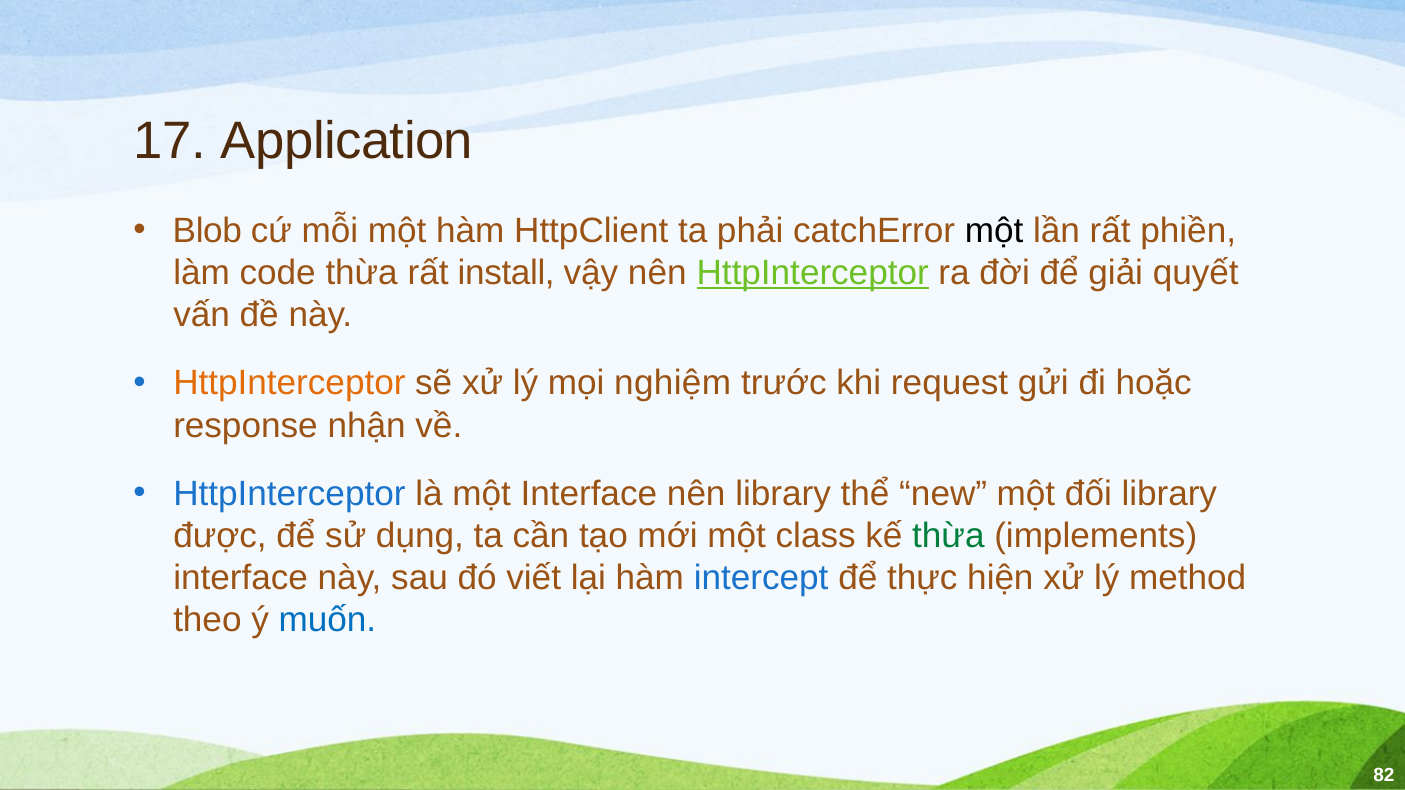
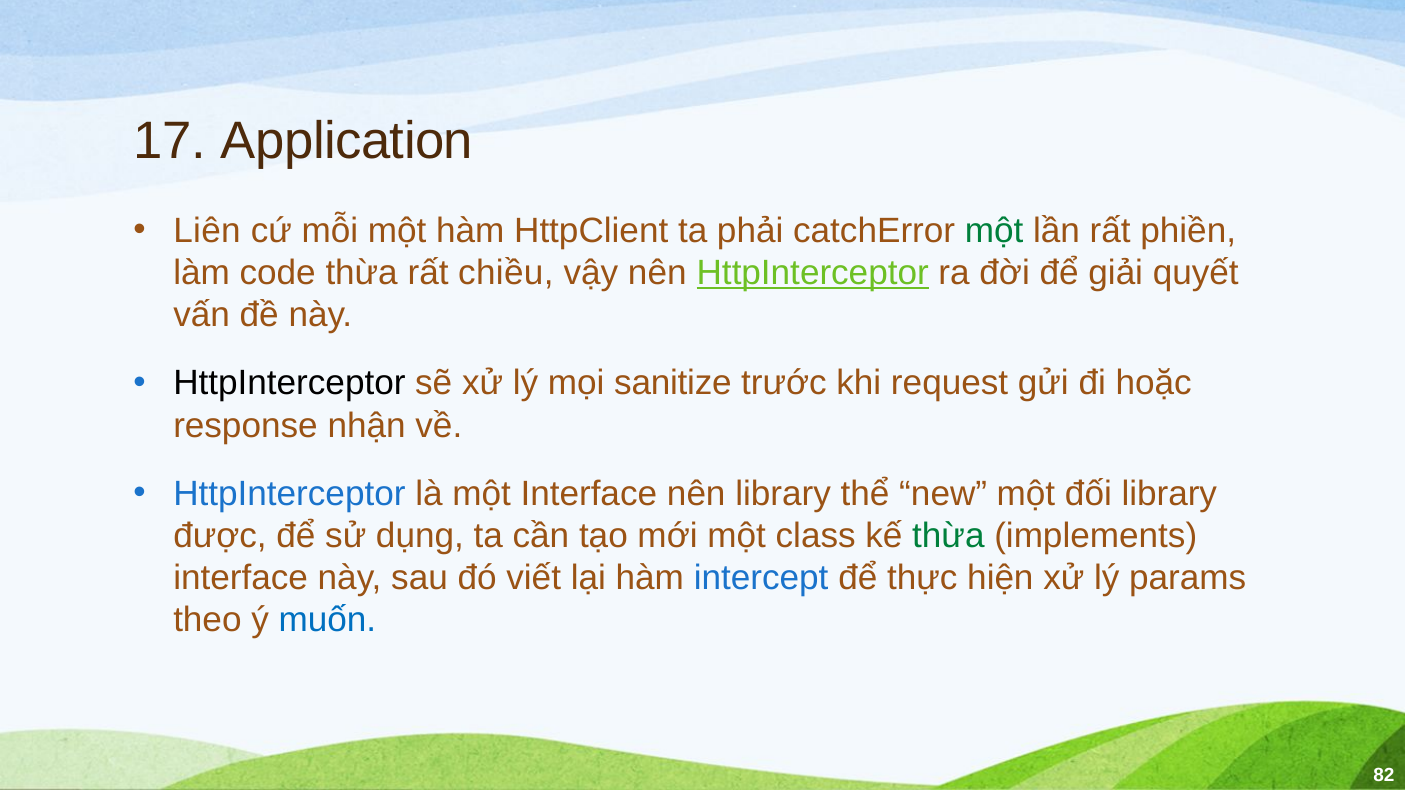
Blob: Blob -> Liên
một at (994, 231) colour: black -> green
install: install -> chiều
HttpInterceptor at (289, 384) colour: orange -> black
nghiệm: nghiệm -> sanitize
method: method -> params
